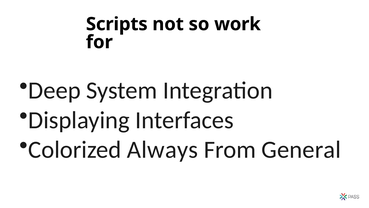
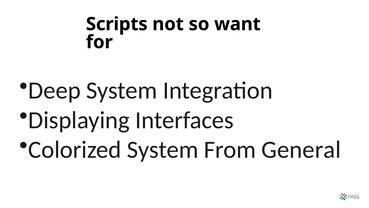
work: work -> want
Colorized Always: Always -> System
